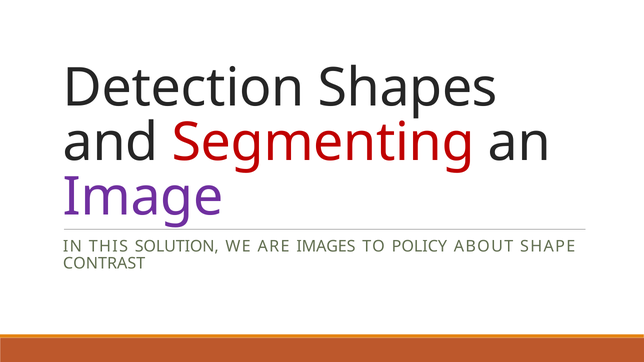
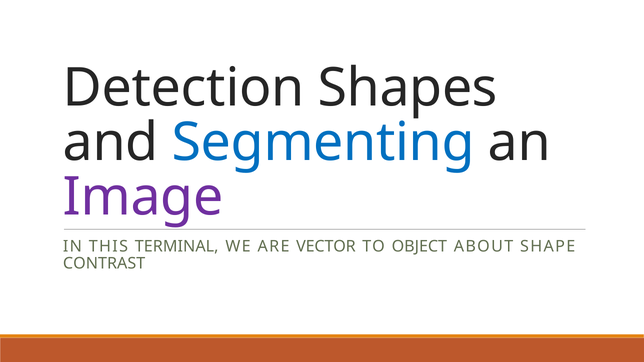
Segmenting colour: red -> blue
SOLUTION: SOLUTION -> TERMINAL
IMAGES: IMAGES -> VECTOR
POLICY: POLICY -> OBJECT
